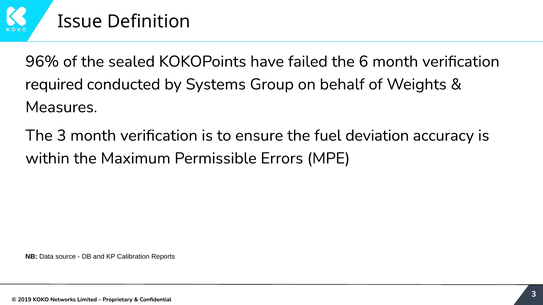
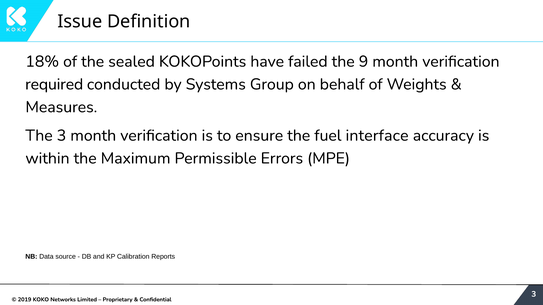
96%: 96% -> 18%
6: 6 -> 9
deviation: deviation -> interface
